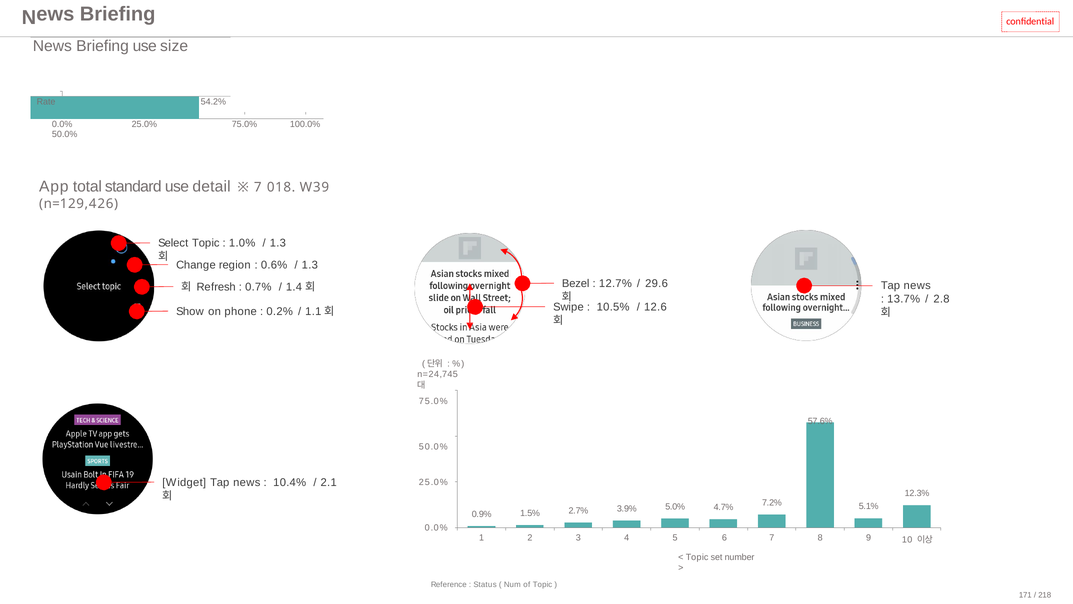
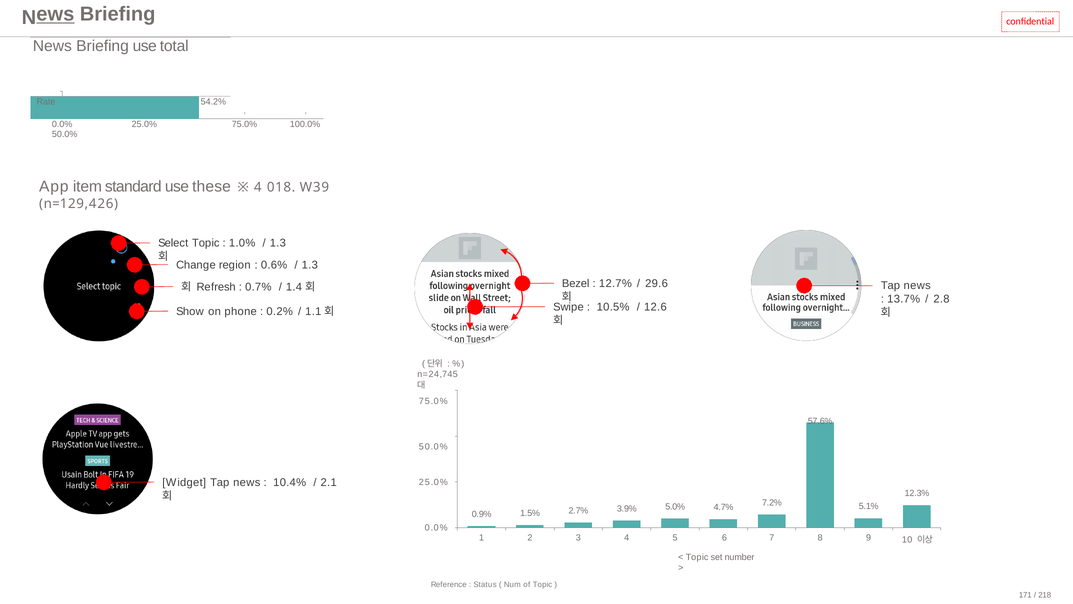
ews underline: none -> present
size: size -> total
total: total -> item
detail: detail -> these
7 at (258, 187): 7 -> 4
